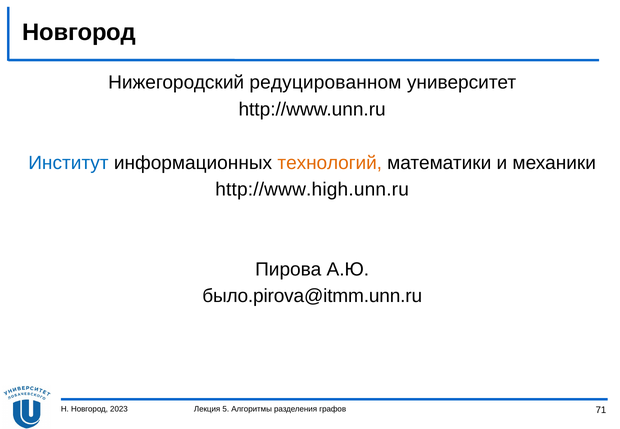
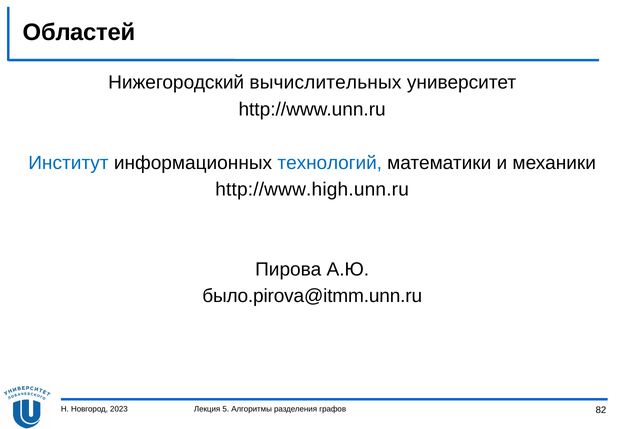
Новгород at (79, 32): Новгород -> Областей
редуцированном: редуцированном -> вычислительных
технологий colour: orange -> blue
71: 71 -> 82
